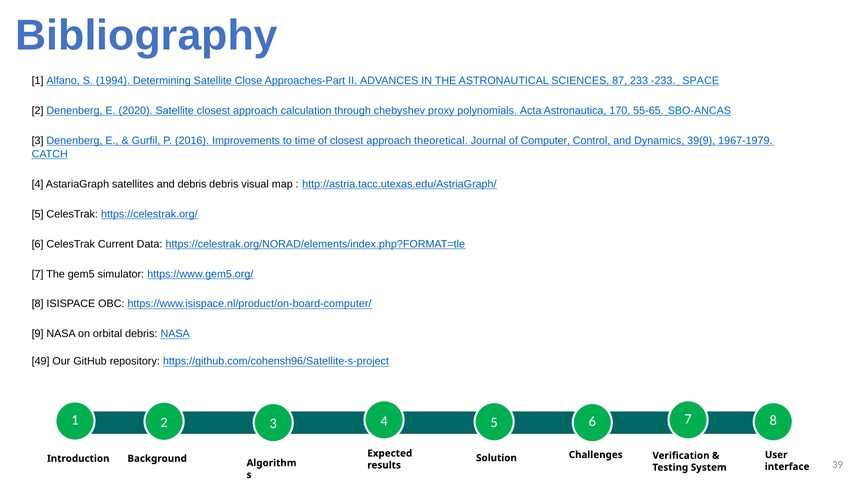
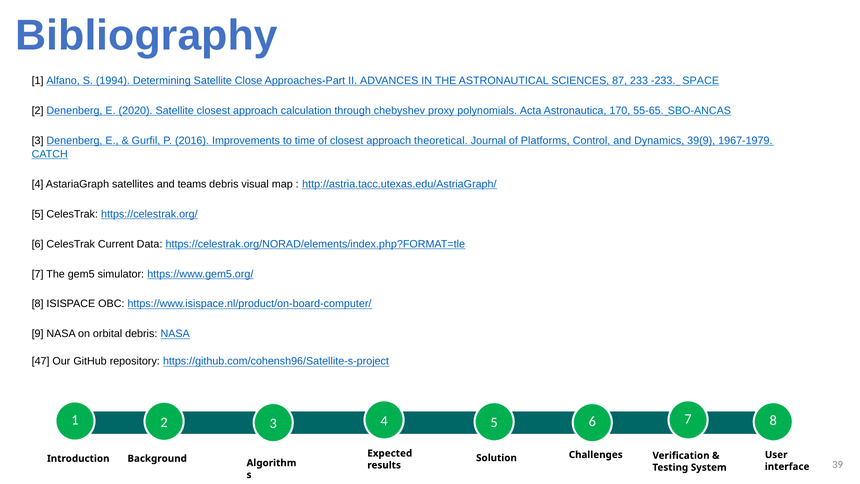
Computer: Computer -> Platforms
and debris: debris -> teams
49: 49 -> 47
